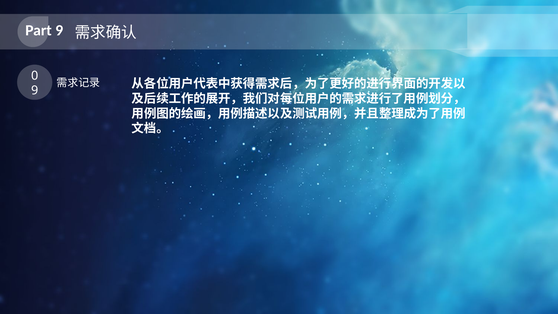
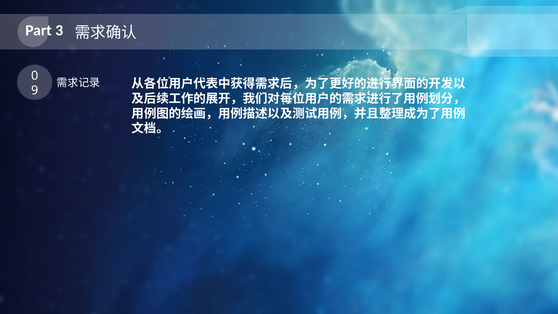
Part 9: 9 -> 3
